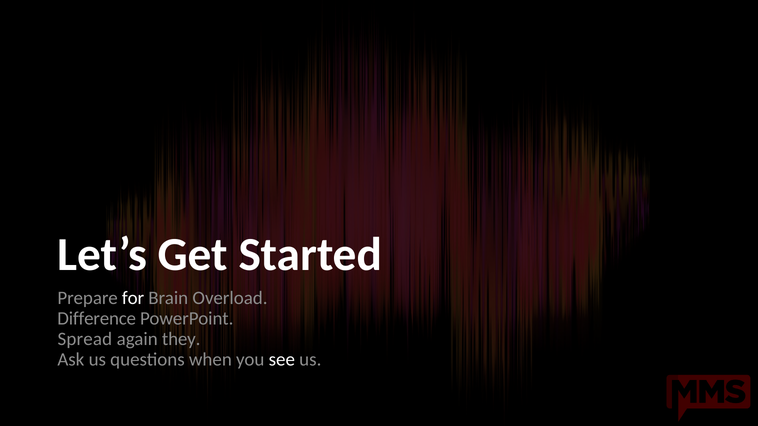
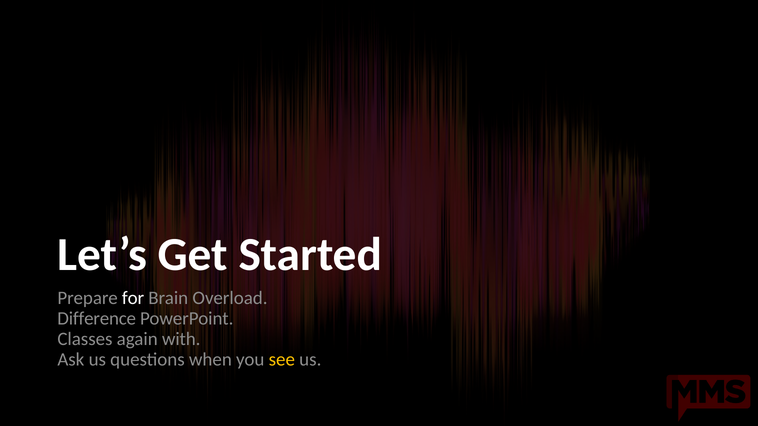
Spread: Spread -> Classes
they: they -> with
see colour: white -> yellow
